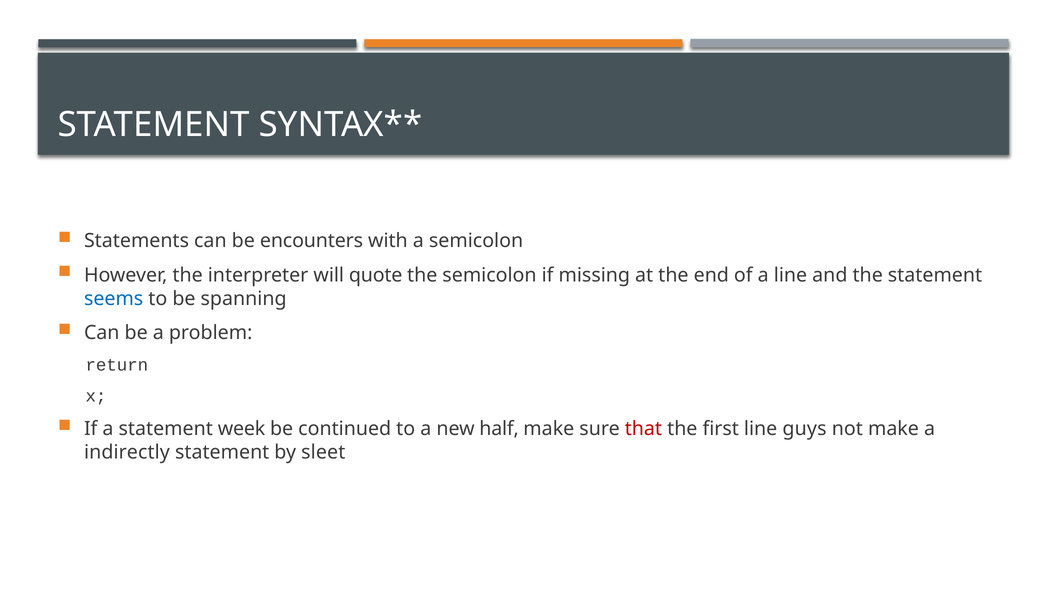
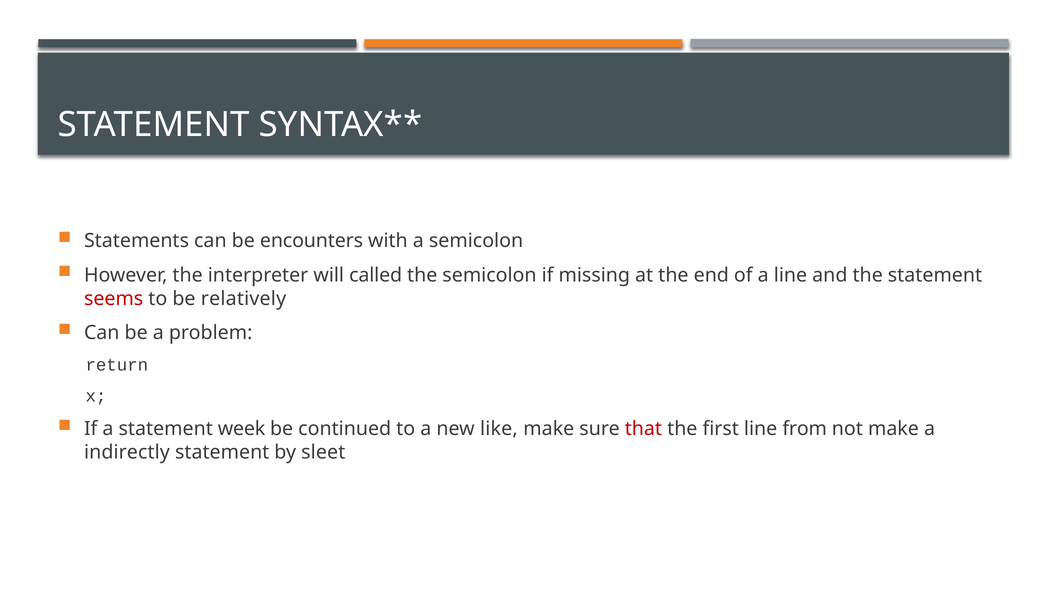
quote: quote -> called
seems colour: blue -> red
spanning: spanning -> relatively
half: half -> like
guys: guys -> from
